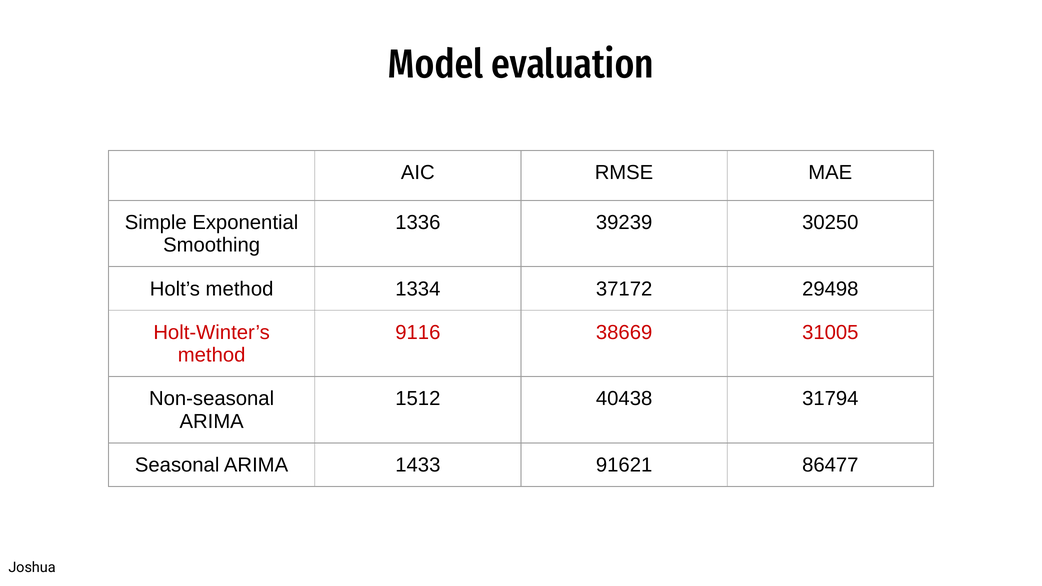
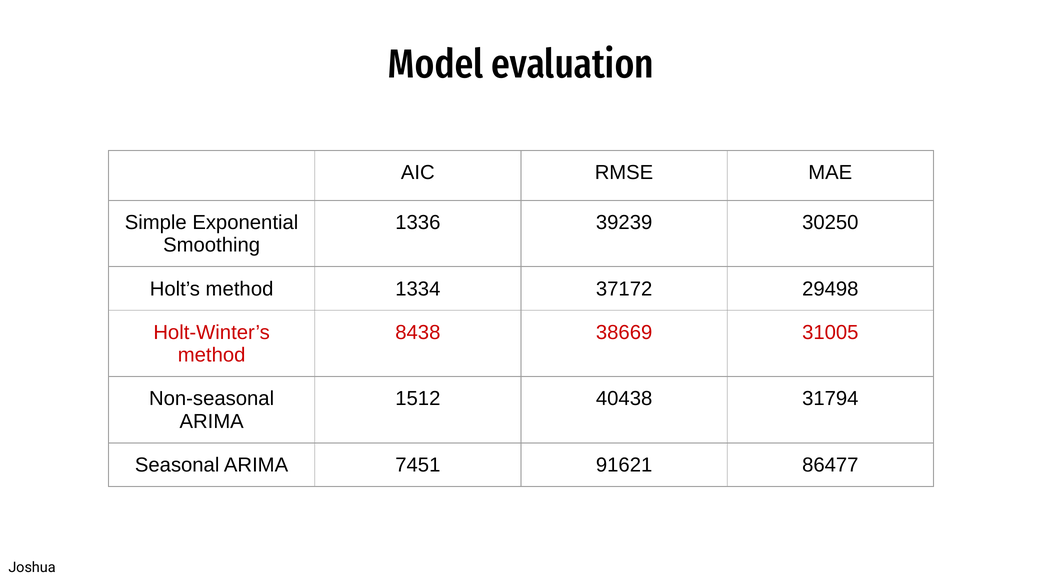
9116: 9116 -> 8438
1433: 1433 -> 7451
